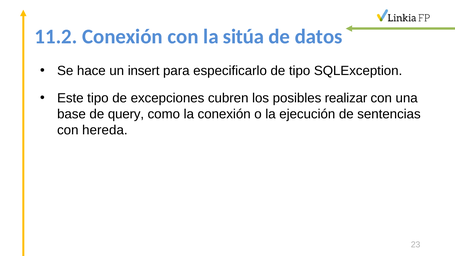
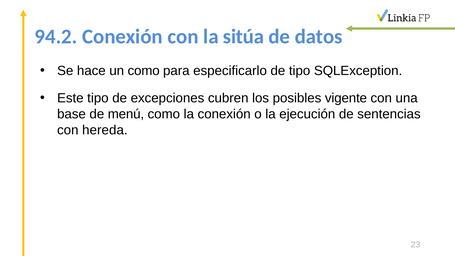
11.2: 11.2 -> 94.2
un insert: insert -> como
realizar: realizar -> vigente
query: query -> menú
